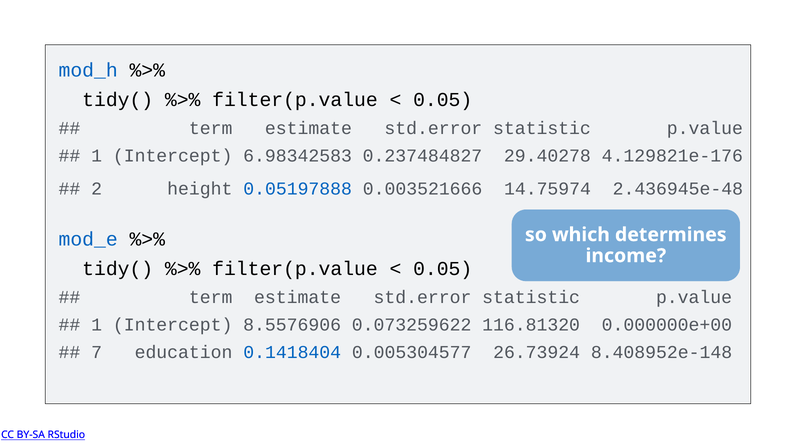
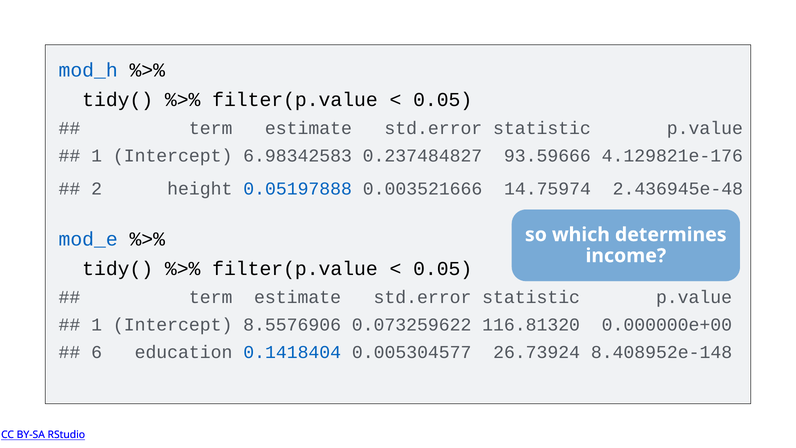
29.40278: 29.40278 -> 93.59666
7: 7 -> 6
